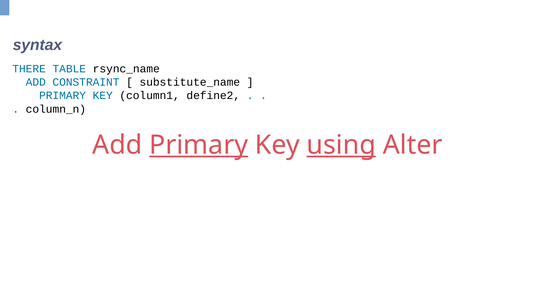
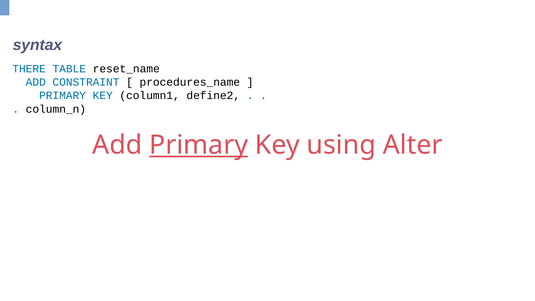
rsync_name: rsync_name -> reset_name
substitute_name: substitute_name -> procedures_name
using underline: present -> none
